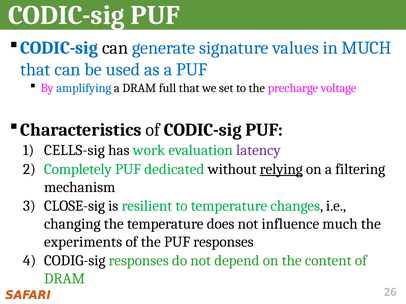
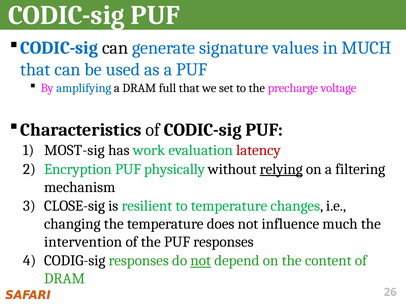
CELLS-sig: CELLS-sig -> MOST-sig
latency colour: purple -> red
Completely: Completely -> Encryption
dedicated: dedicated -> physically
experiments: experiments -> intervention
not at (201, 261) underline: none -> present
